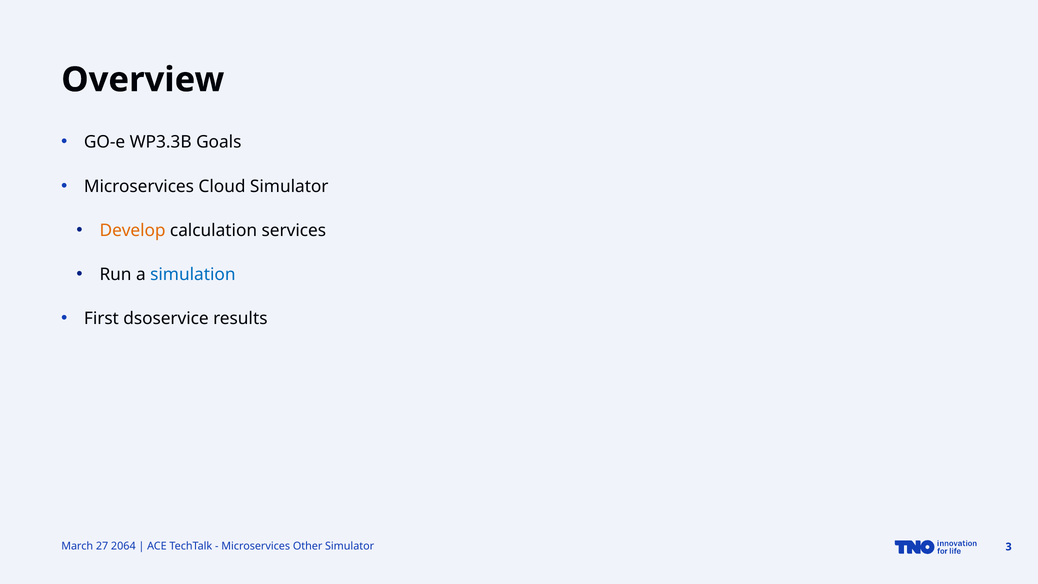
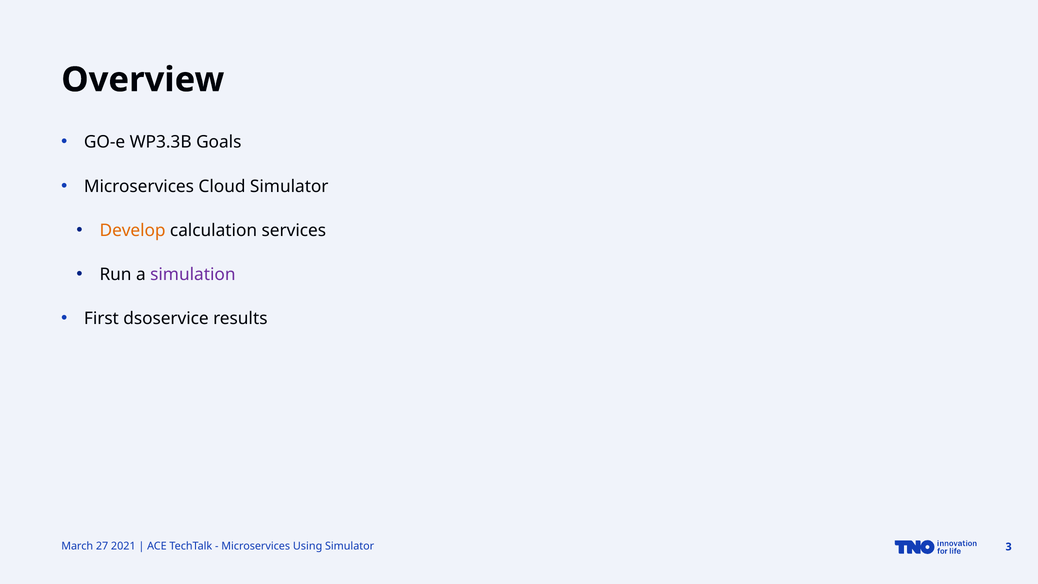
simulation colour: blue -> purple
2064: 2064 -> 2021
Other: Other -> Using
